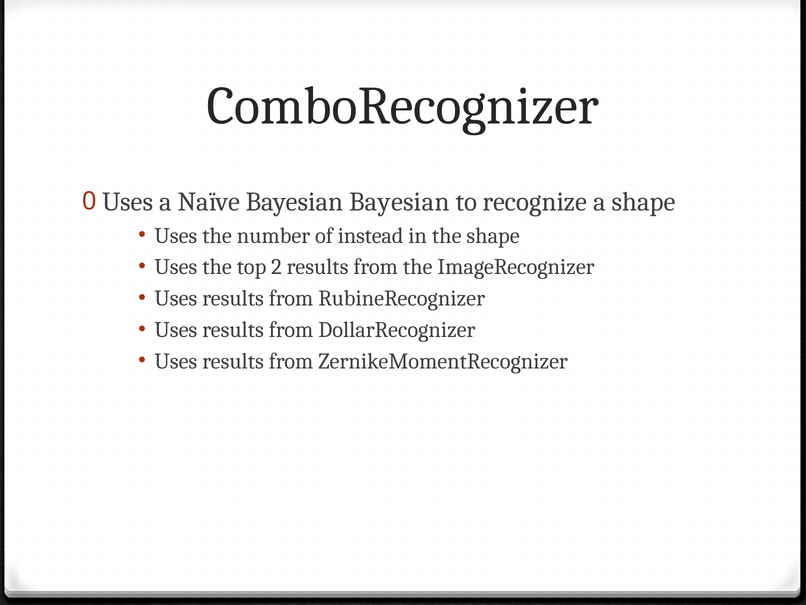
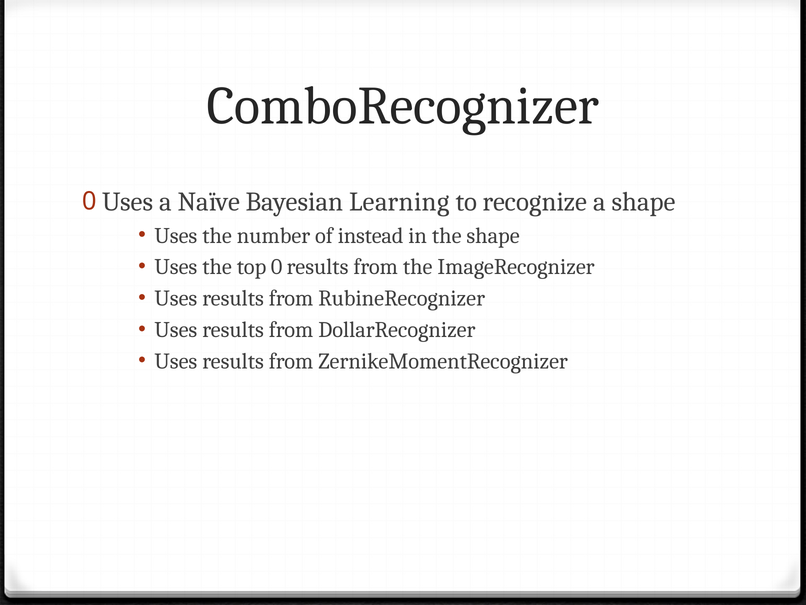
Bayesian Bayesian: Bayesian -> Learning
top 2: 2 -> 0
